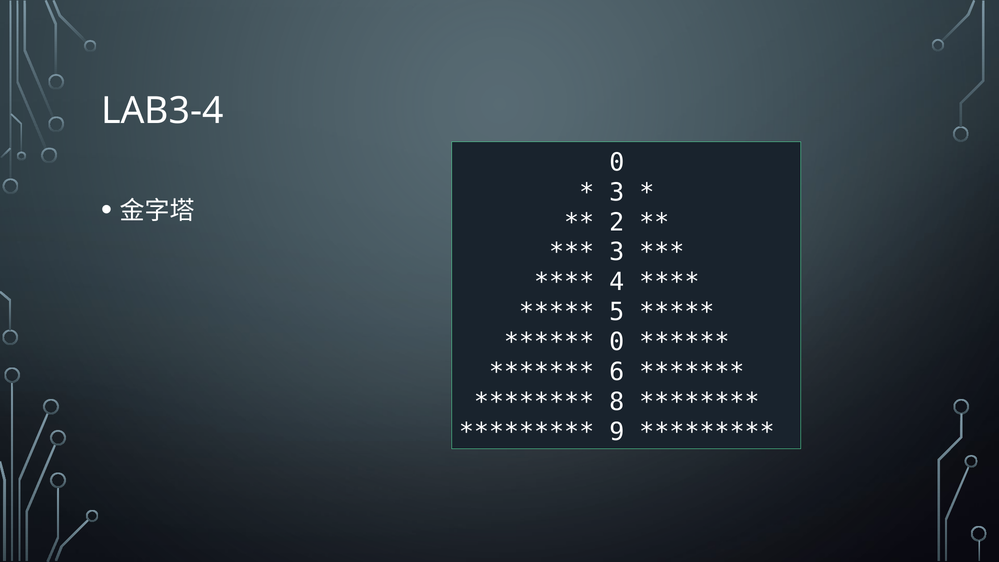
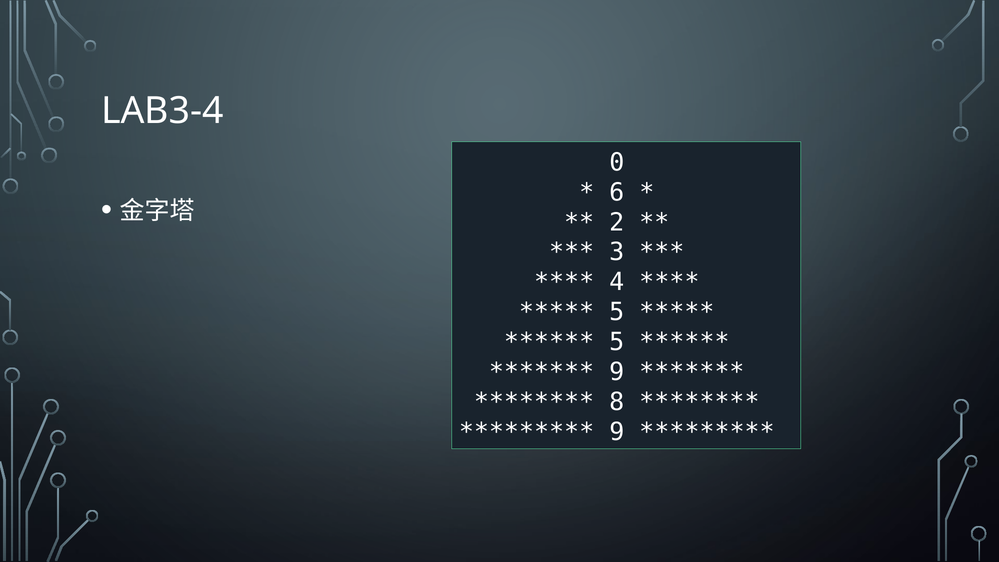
3 at (617, 192): 3 -> 6
0 at (617, 342): 0 -> 5
6 at (617, 372): 6 -> 9
